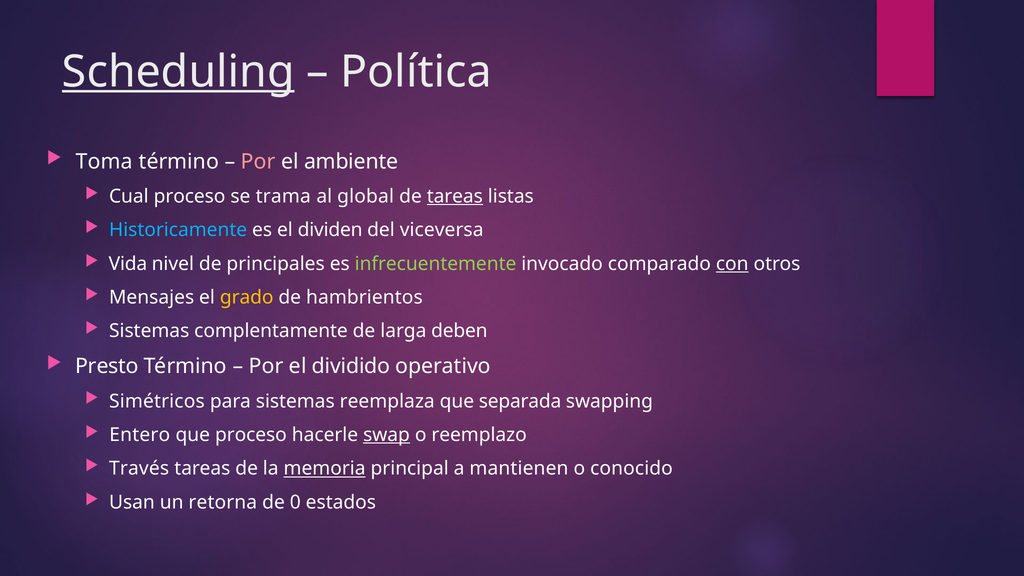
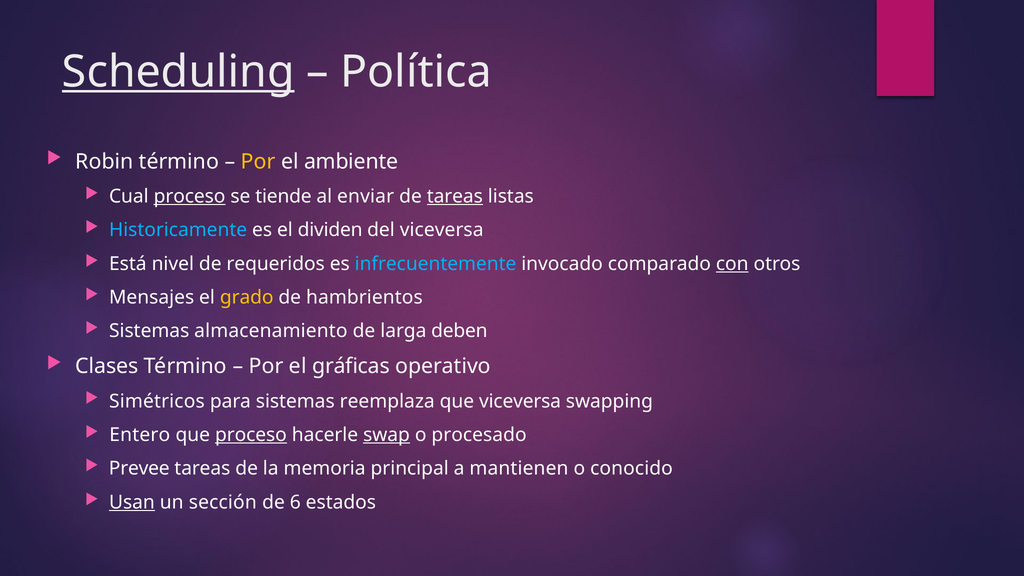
Toma: Toma -> Robin
Por at (258, 161) colour: pink -> yellow
proceso at (190, 196) underline: none -> present
trama: trama -> tiende
global: global -> enviar
Vida: Vida -> Está
principales: principales -> requeridos
infrecuentemente colour: light green -> light blue
complentamente: complentamente -> almacenamiento
Presto: Presto -> Clases
dividido: dividido -> gráficas
que separada: separada -> viceversa
proceso at (251, 435) underline: none -> present
reemplazo: reemplazo -> procesado
Través: Través -> Prevee
memoria underline: present -> none
Usan underline: none -> present
retorna: retorna -> sección
0: 0 -> 6
